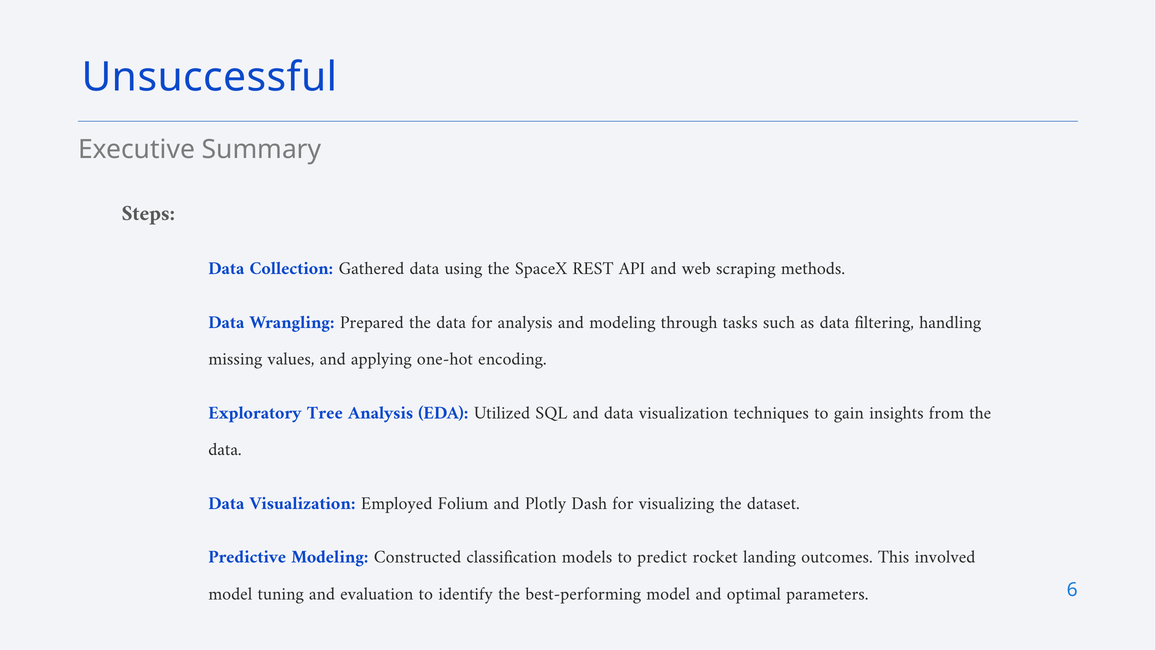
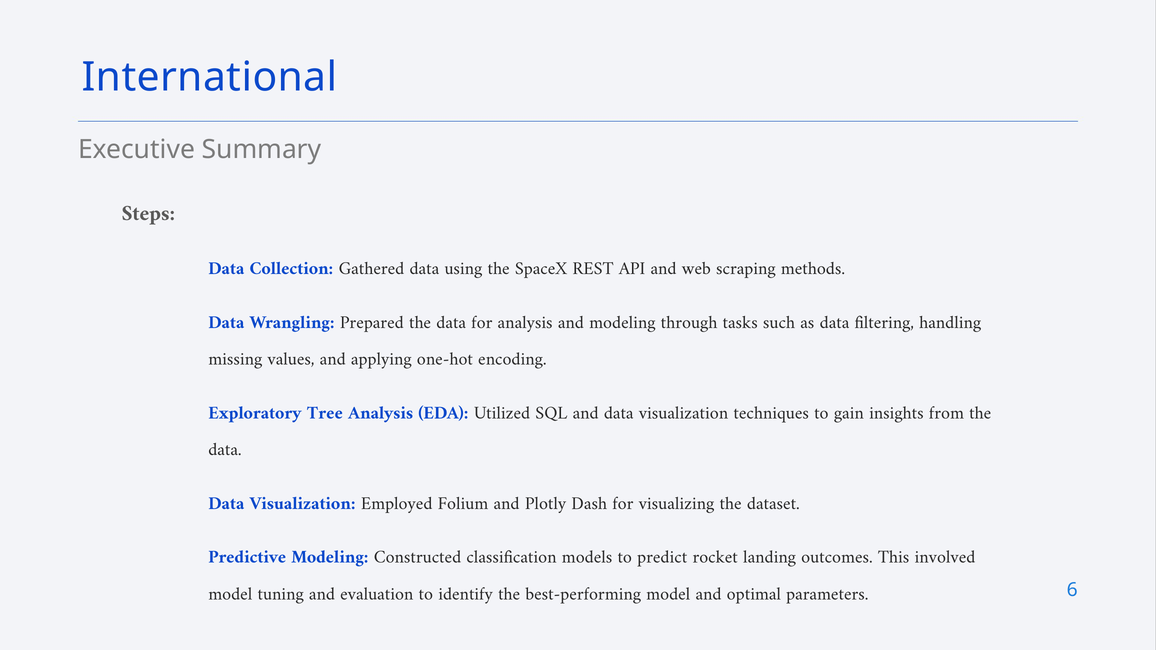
Unsuccessful: Unsuccessful -> International
